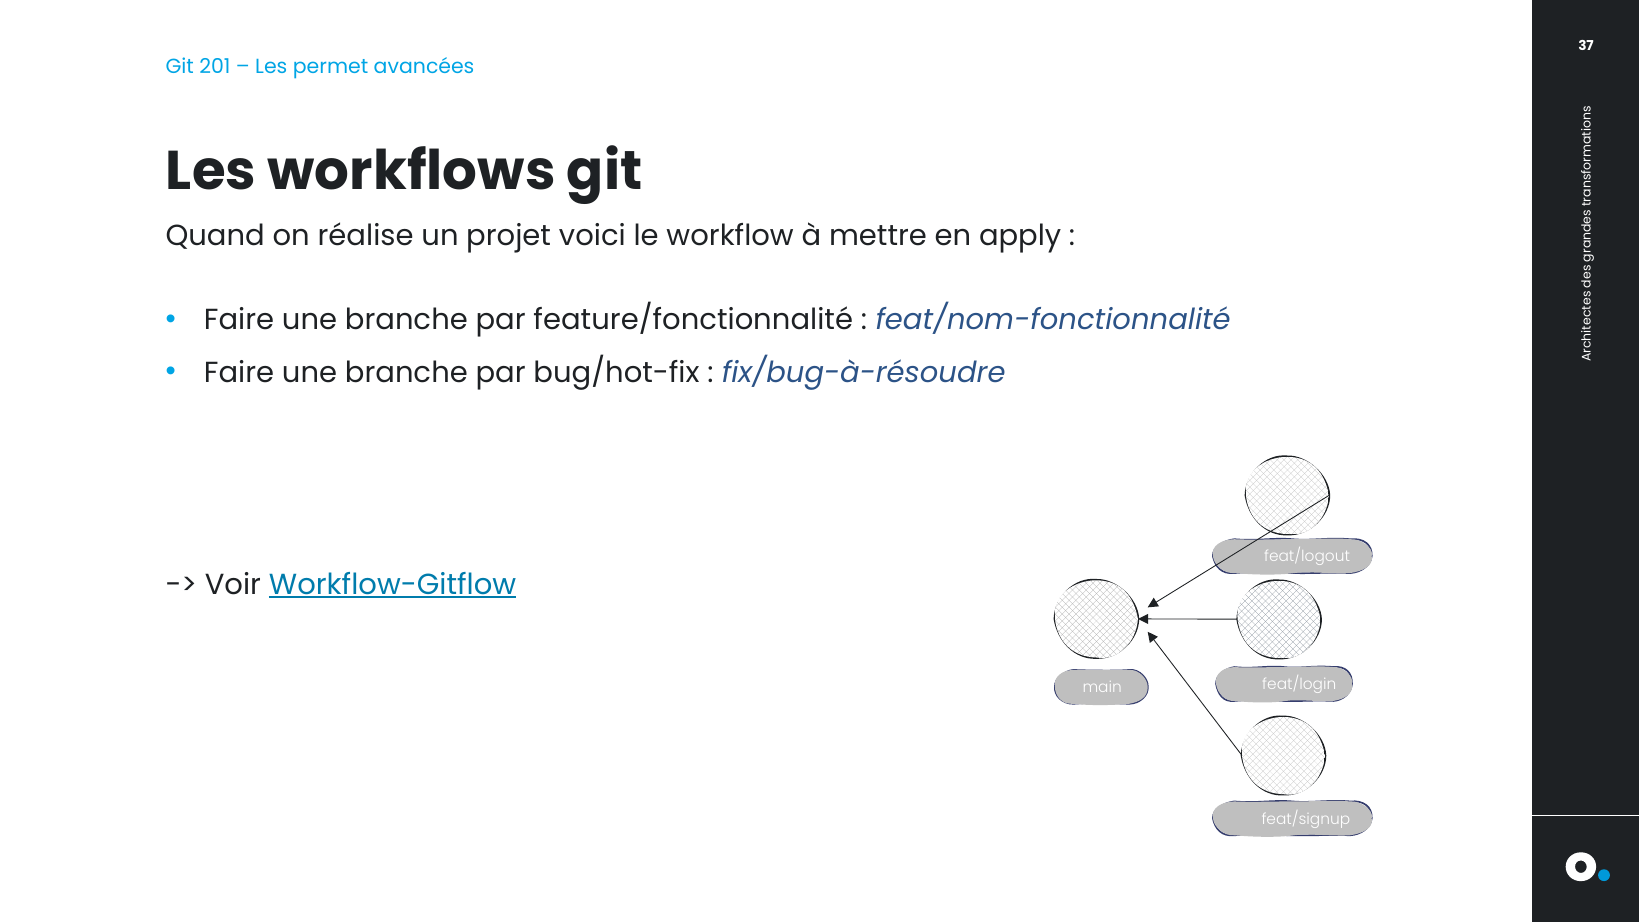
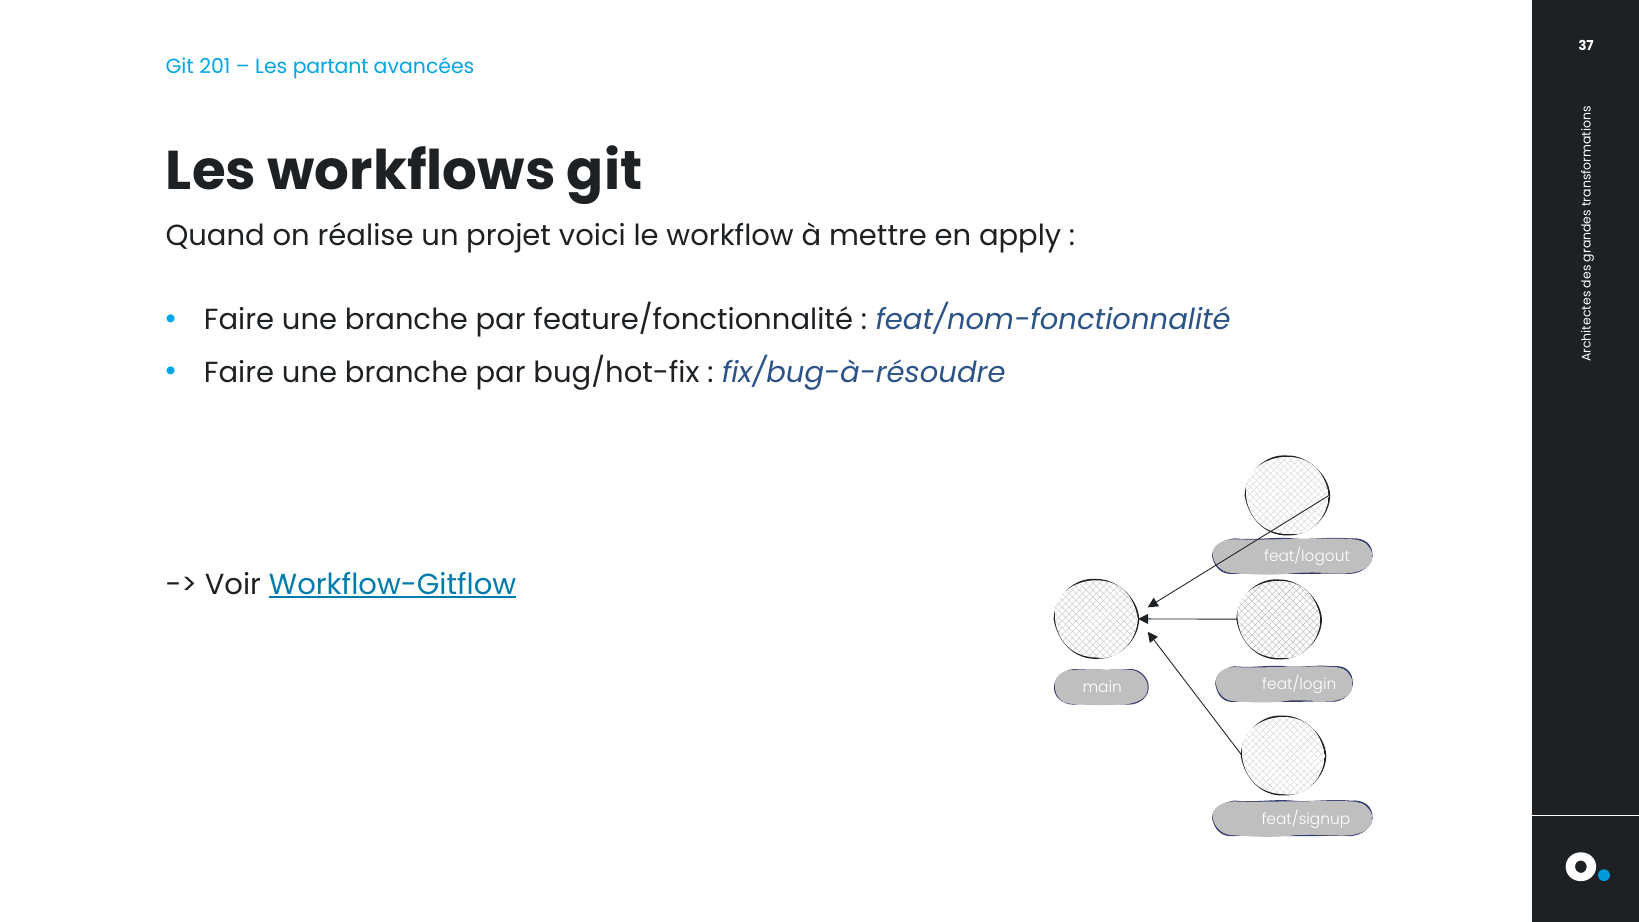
permet: permet -> partant
